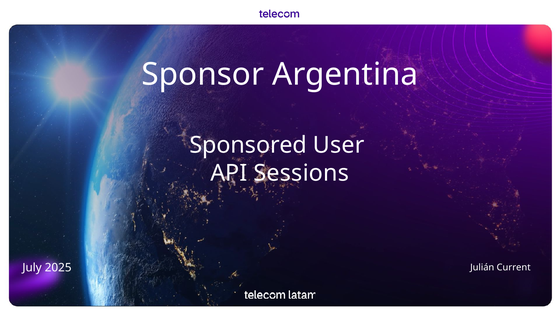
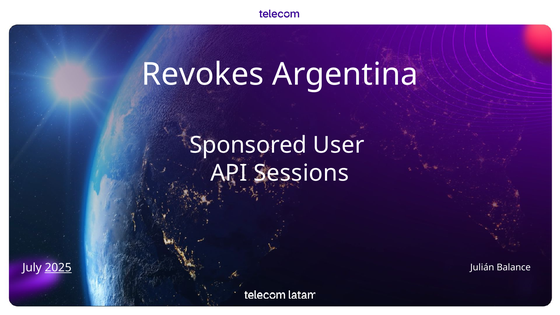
Sponsor: Sponsor -> Revokes
2025 underline: none -> present
Current: Current -> Balance
